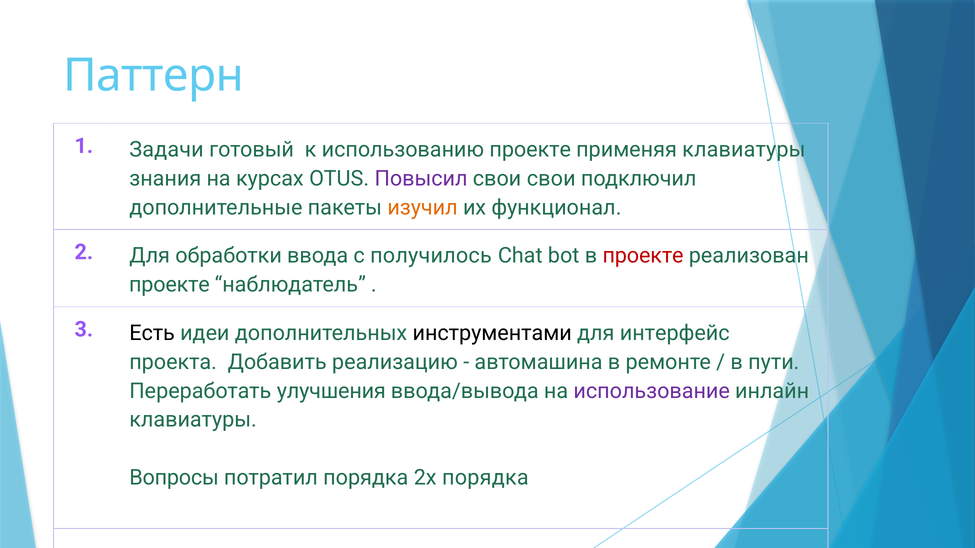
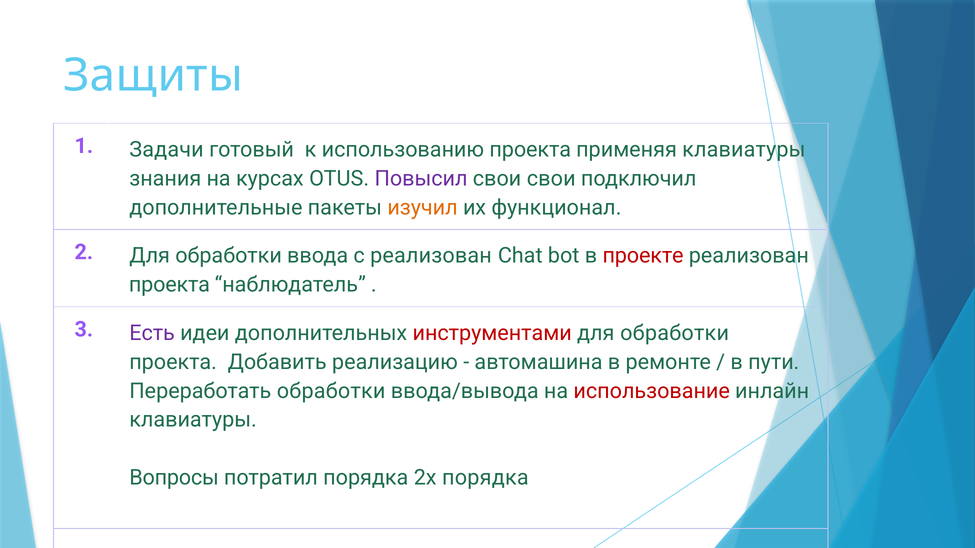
Паттерн: Паттерн -> Защиты
использованию проекте: проекте -> проекта
с получилось: получилось -> реализован
проекте at (169, 285): проекте -> проекта
Есть colour: black -> purple
инструментами colour: black -> red
интерфейс at (675, 333): интерфейс -> обработки
Переработать улучшения: улучшения -> обработки
использование colour: purple -> red
